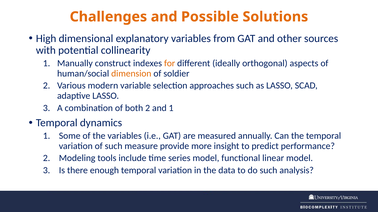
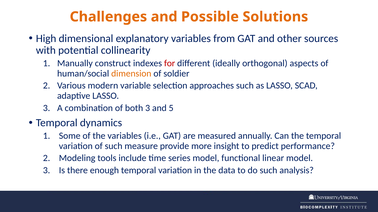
for colour: orange -> red
both 2: 2 -> 3
and 1: 1 -> 5
